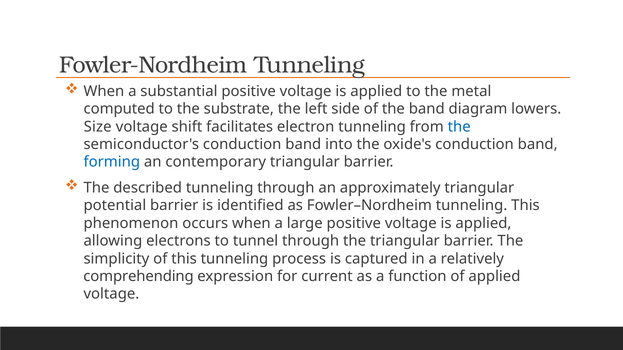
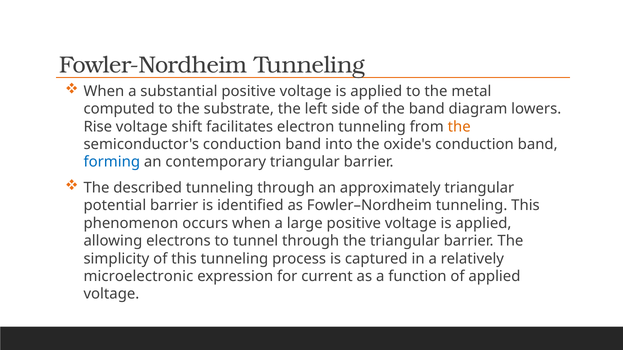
Size: Size -> Rise
the at (459, 127) colour: blue -> orange
comprehending: comprehending -> microelectronic
